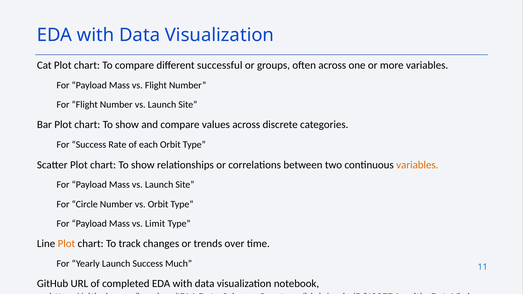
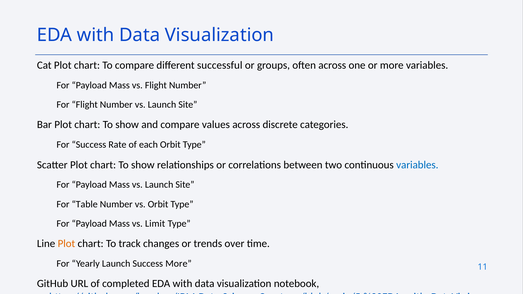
variables at (417, 165) colour: orange -> blue
Circle: Circle -> Table
Success Much: Much -> More
